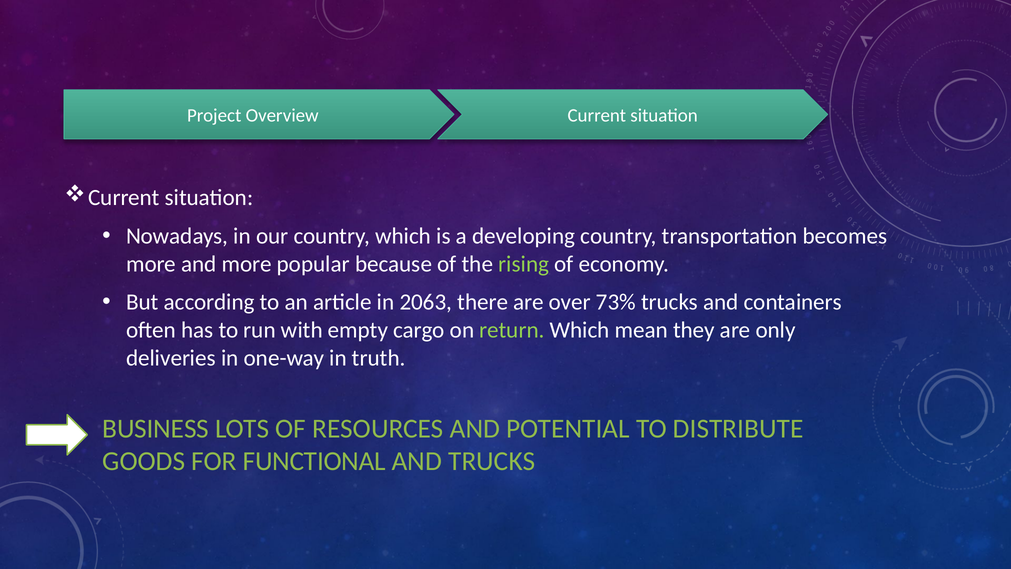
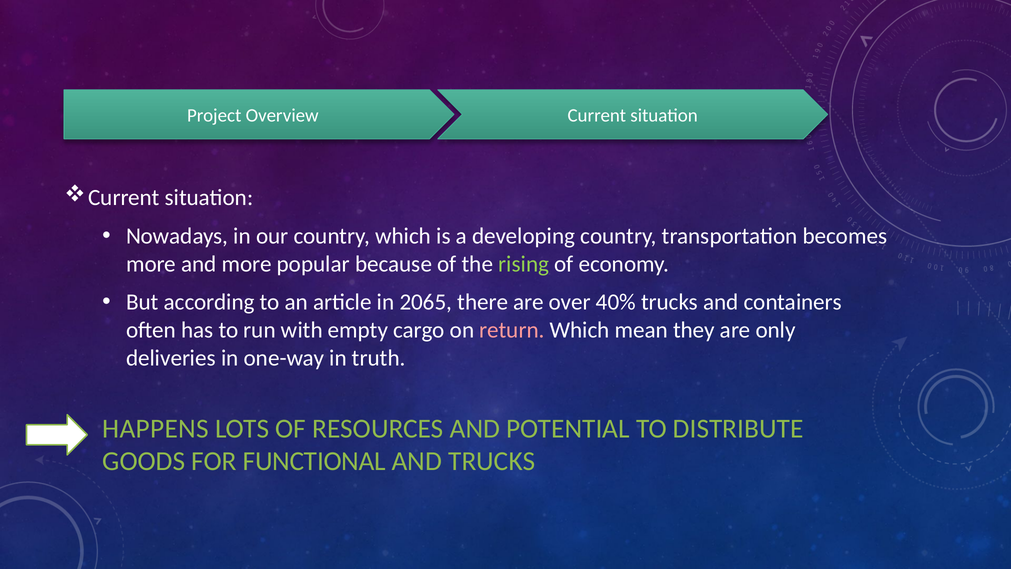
2063: 2063 -> 2065
73%: 73% -> 40%
return colour: light green -> pink
BUSINESS: BUSINESS -> HAPPENS
